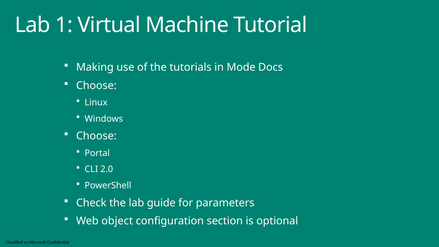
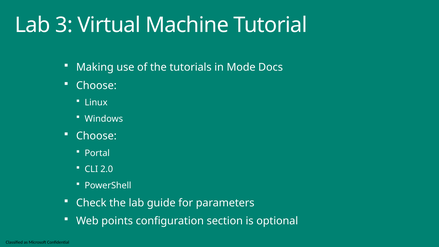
1: 1 -> 3
object: object -> points
